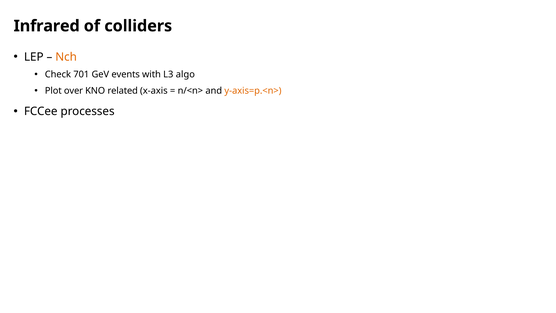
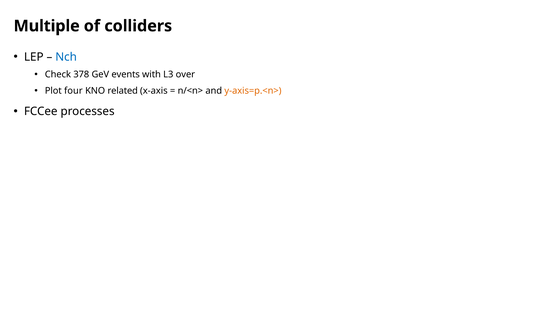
Infrared: Infrared -> Multiple
Nch colour: orange -> blue
701: 701 -> 378
algo: algo -> over
over: over -> four
